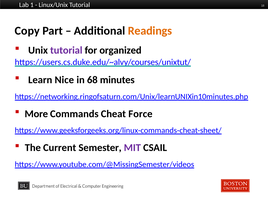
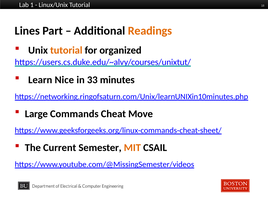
Copy: Copy -> Lines
tutorial at (66, 50) colour: purple -> orange
68: 68 -> 33
More: More -> Large
Force: Force -> Move
MIT colour: purple -> orange
